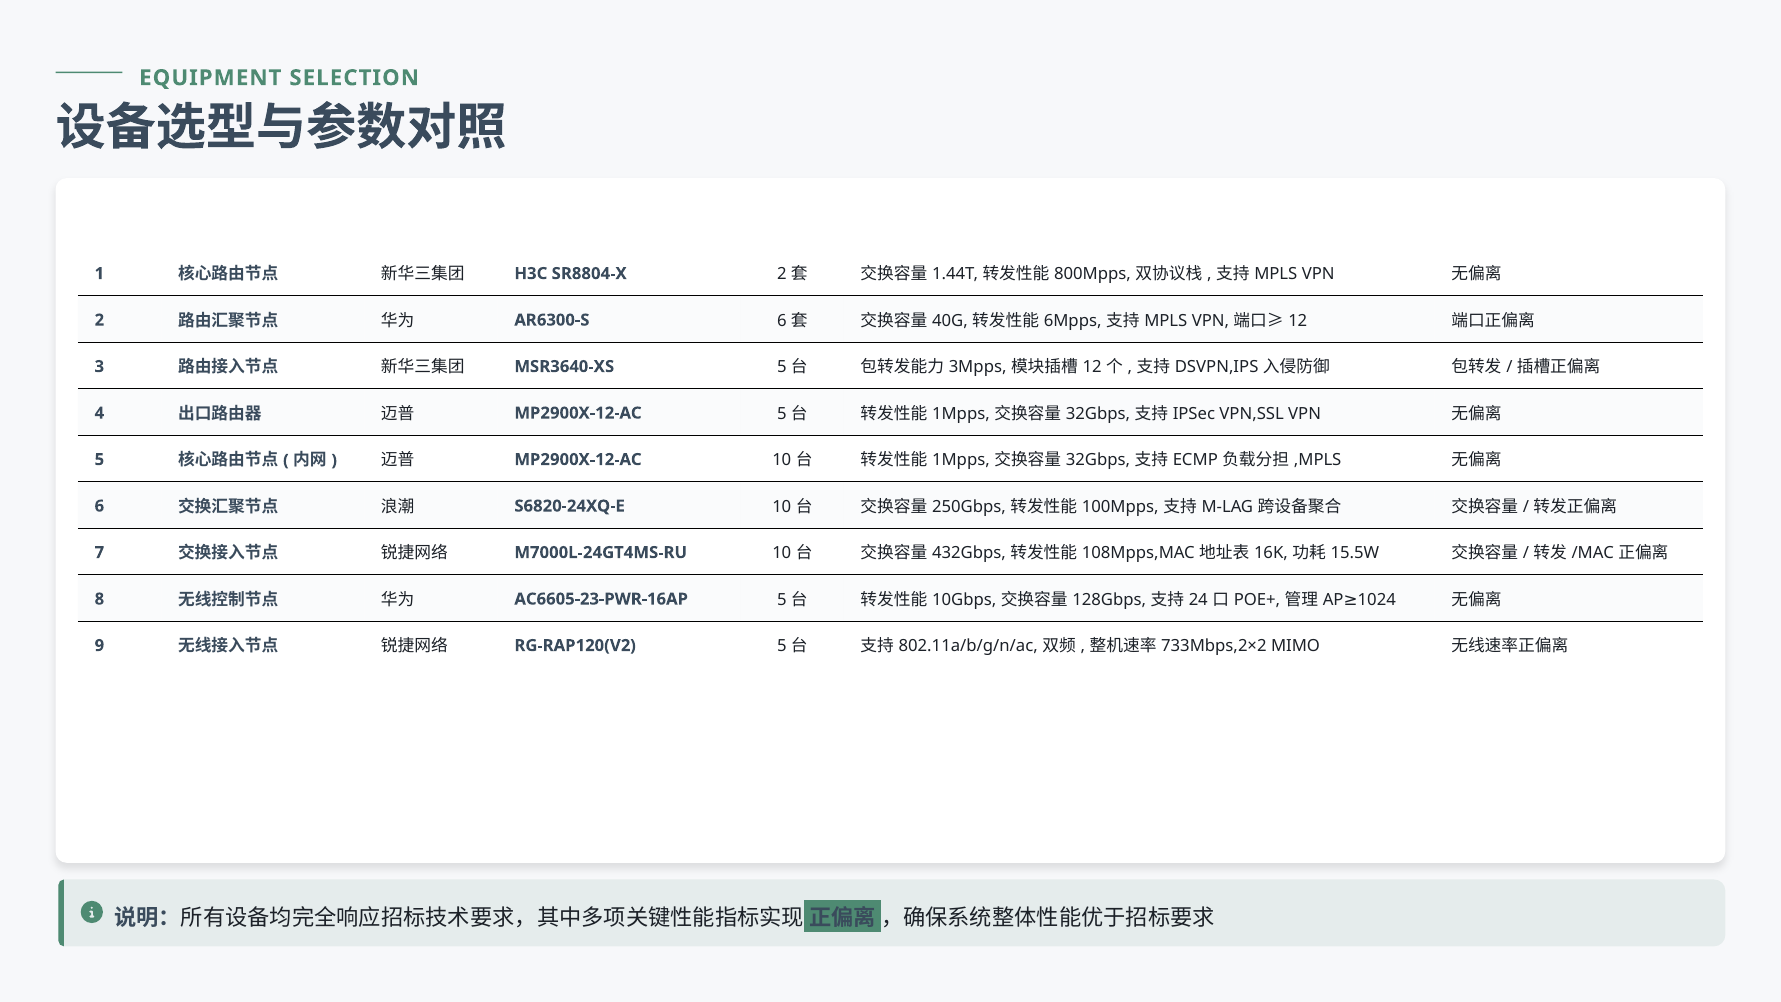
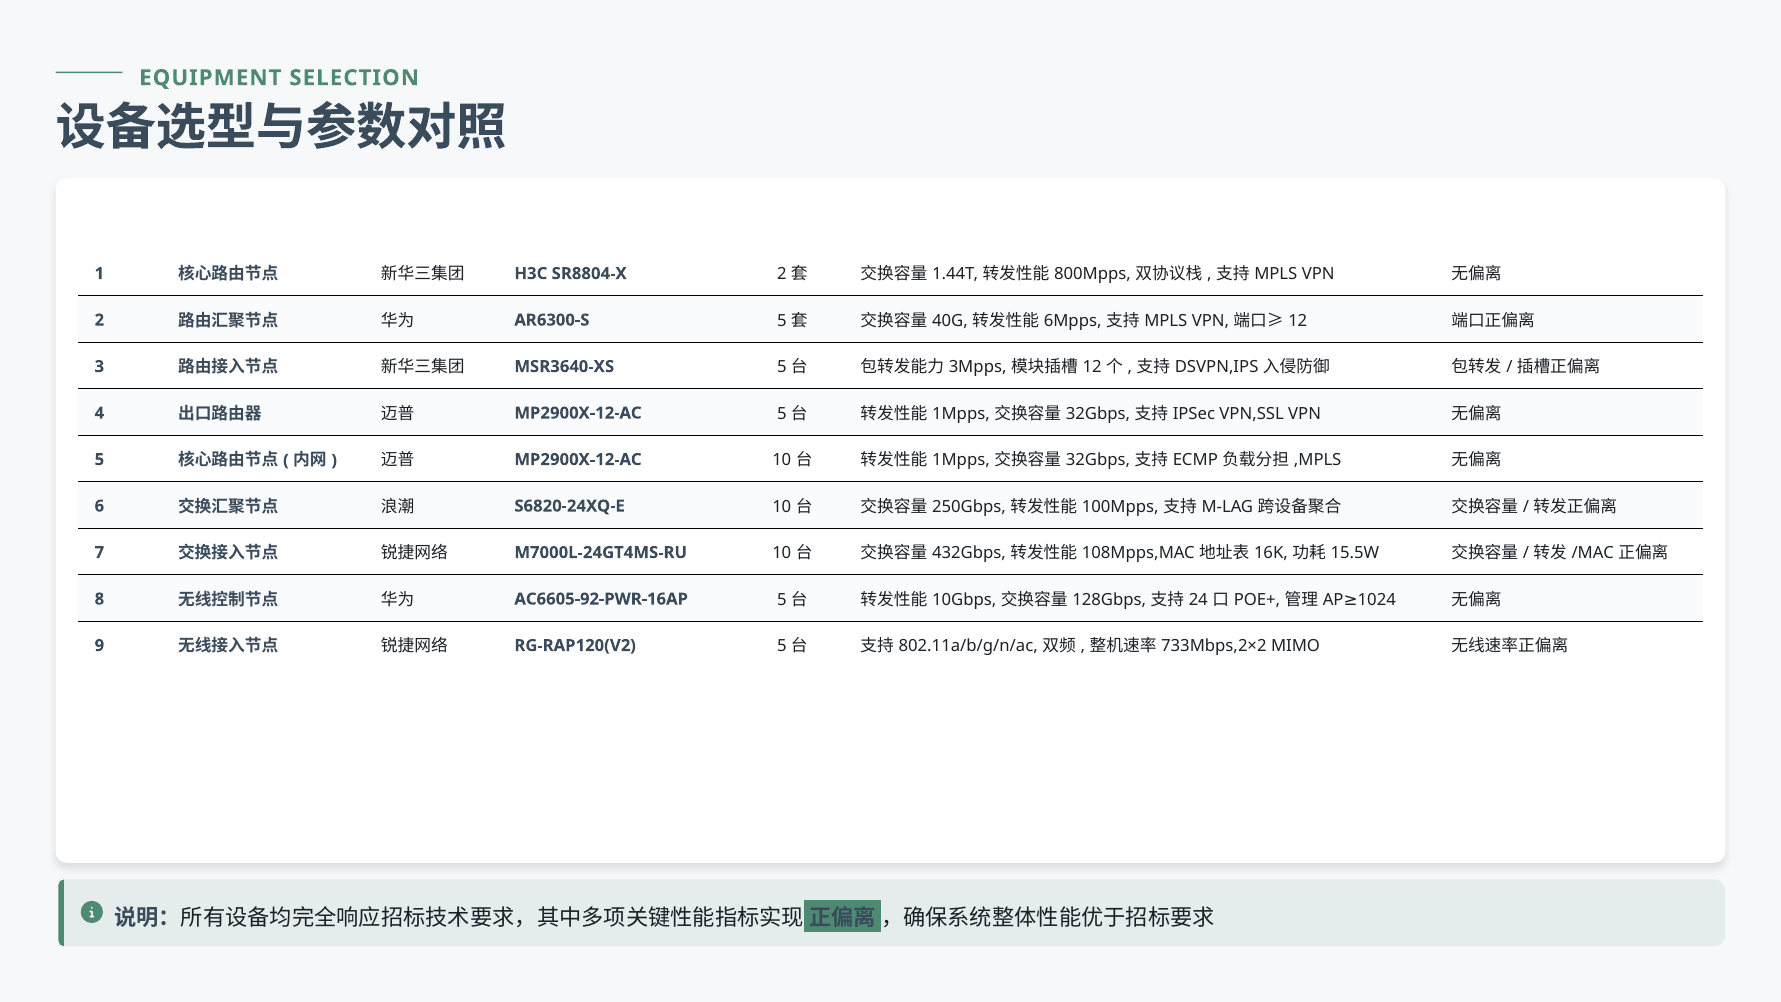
AR6300-S 6: 6 -> 5
AC6605-23-PWR-16AP: AC6605-23-PWR-16AP -> AC6605-92-PWR-16AP
